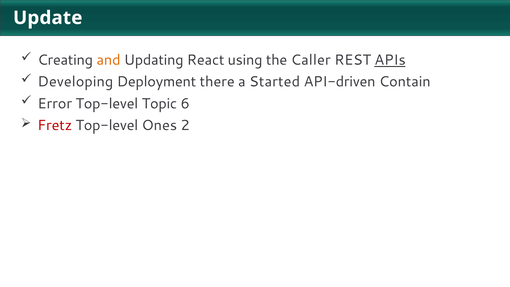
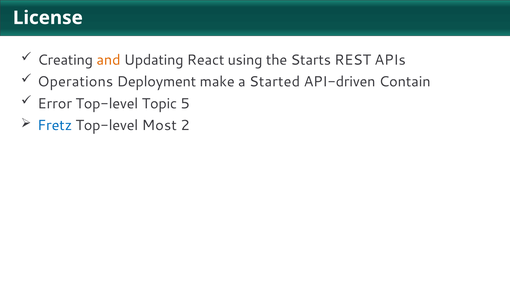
Update: Update -> License
Caller: Caller -> Starts
APIs underline: present -> none
Developing: Developing -> Operations
there: there -> make
6: 6 -> 5
Fretz colour: red -> blue
Ones: Ones -> Most
